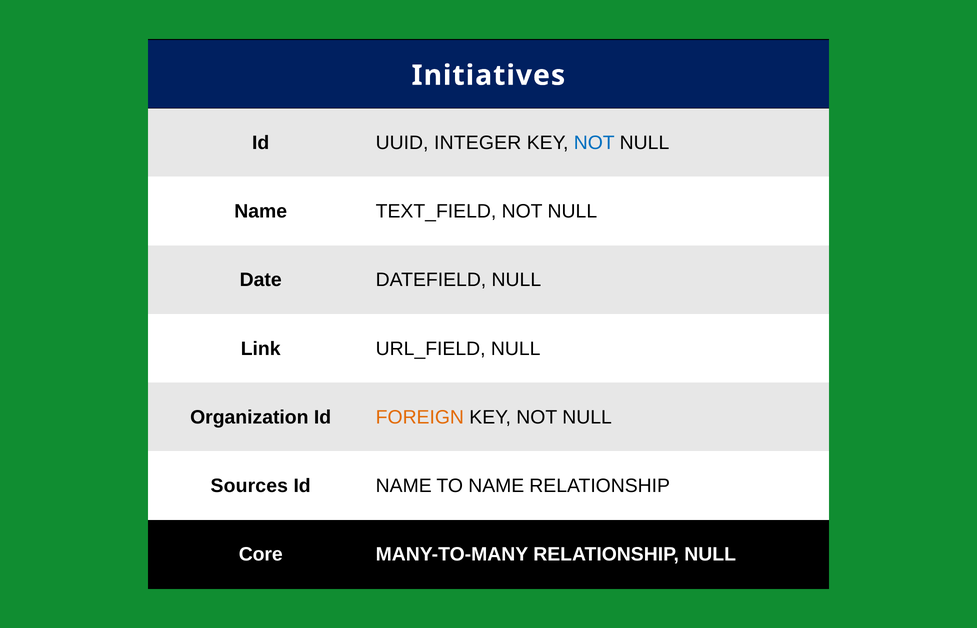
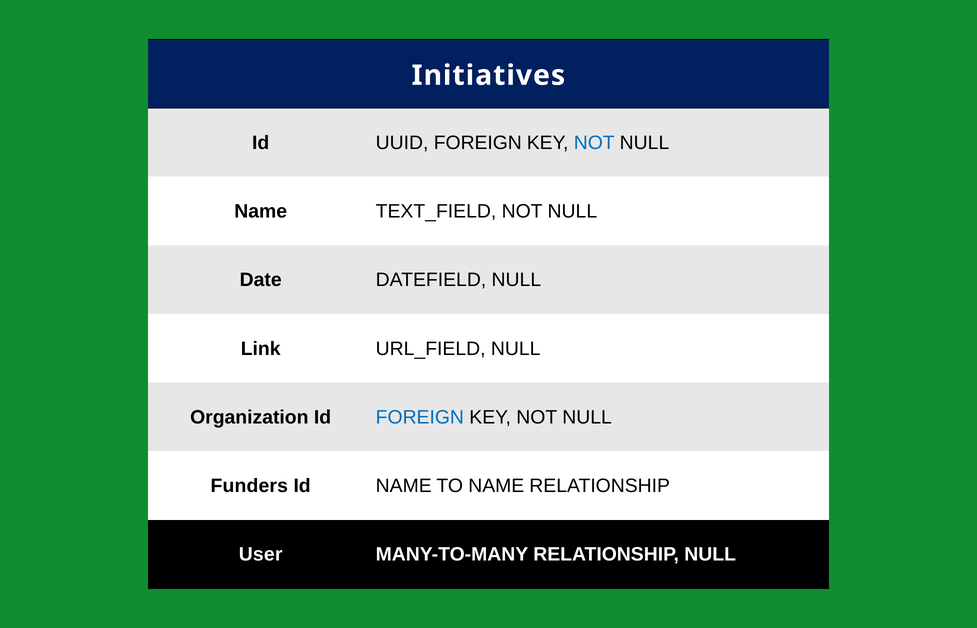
UUID INTEGER: INTEGER -> FOREIGN
FOREIGN at (420, 417) colour: orange -> blue
Sources: Sources -> Funders
Core: Core -> User
